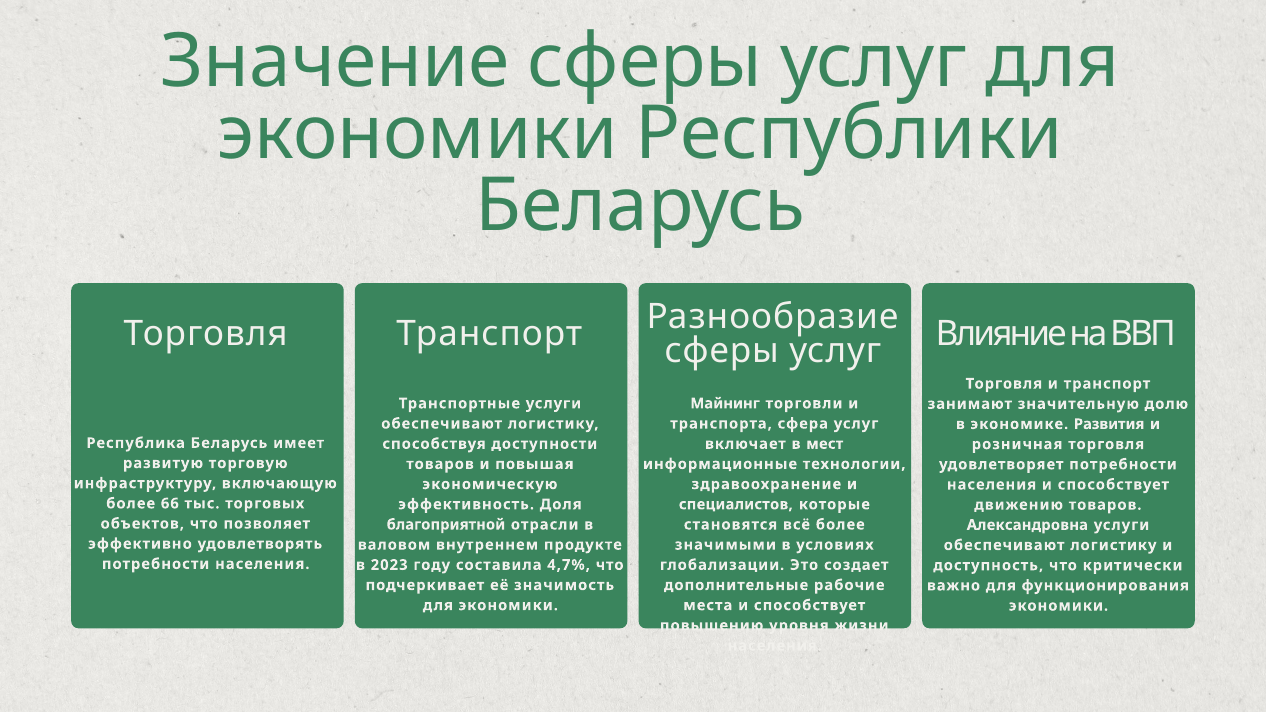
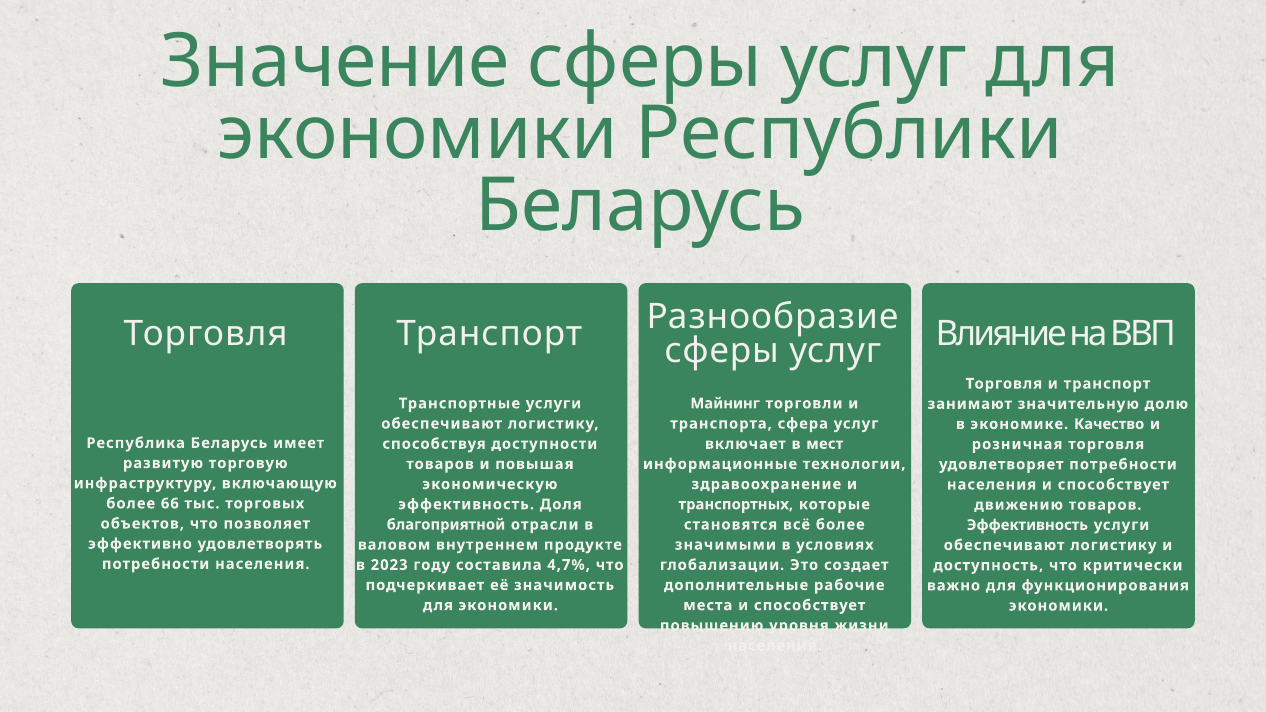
Развития: Развития -> Качество
специалистов: специалистов -> транспортных
Александровна at (1027, 525): Александровна -> Эффективность
